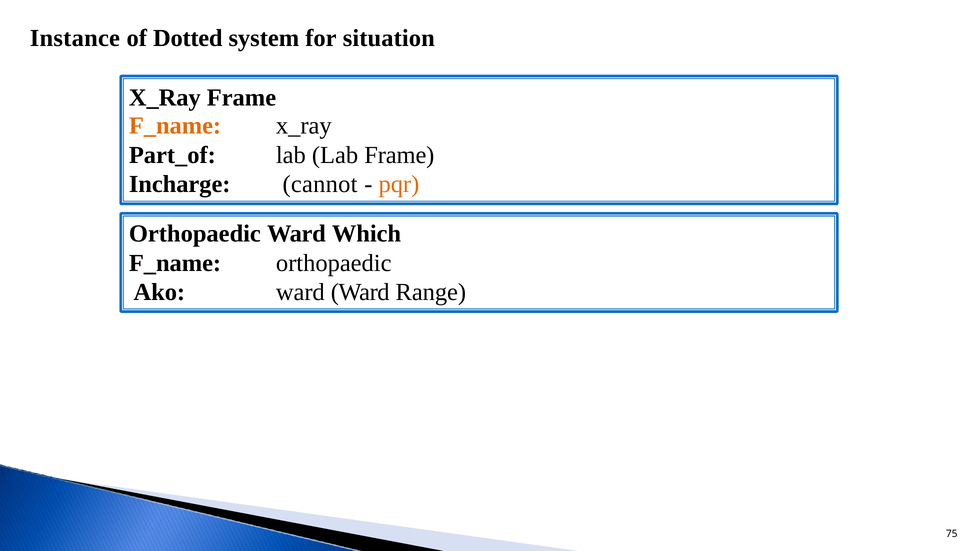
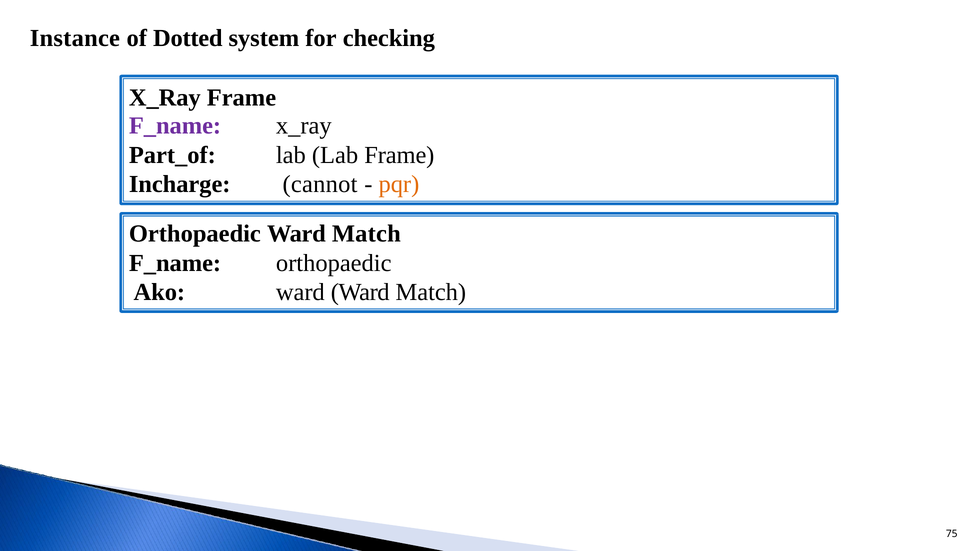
situation: situation -> checking
F_name at (175, 126) colour: orange -> purple
Orthopaedic Ward Which: Which -> Match
ward Ward Range: Range -> Match
